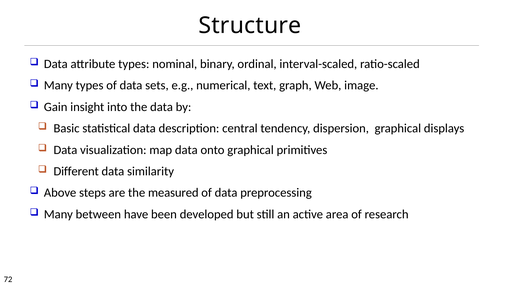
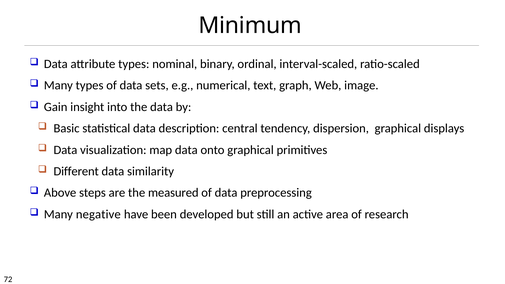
Structure: Structure -> Minimum
between: between -> negative
